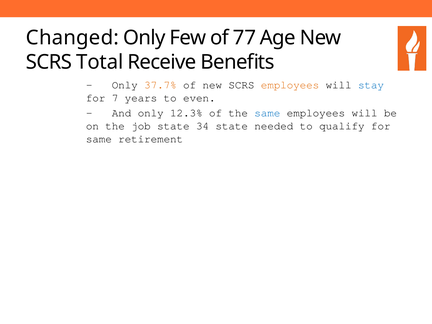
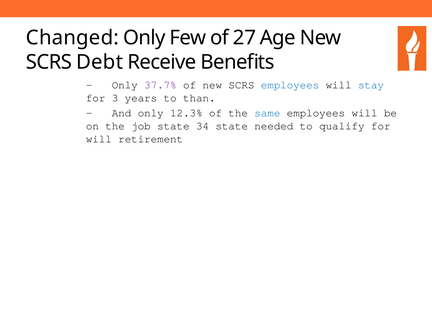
77: 77 -> 27
Total: Total -> Debt
37.7% colour: orange -> purple
employees at (290, 85) colour: orange -> blue
7: 7 -> 3
even: even -> than
same at (99, 139): same -> will
